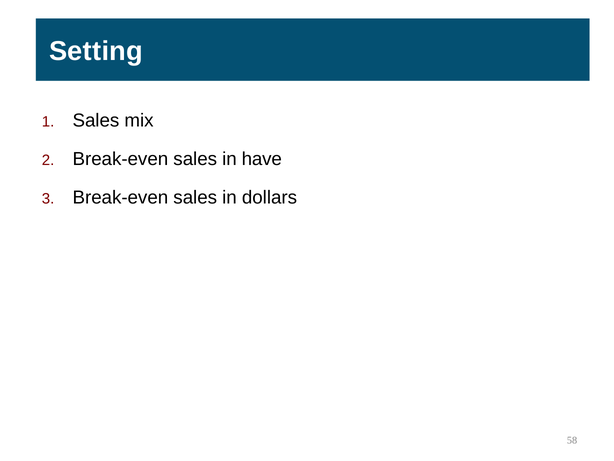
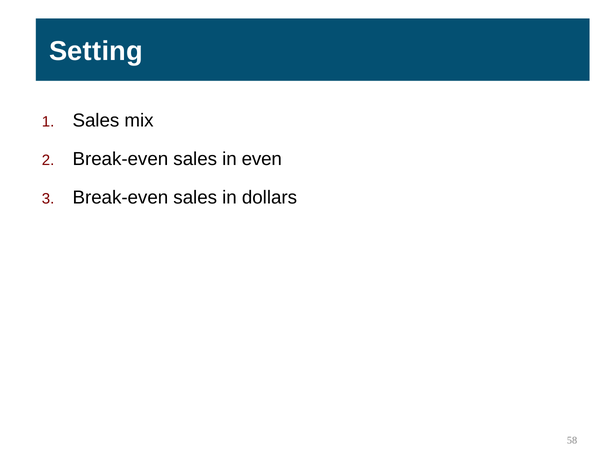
have: have -> even
